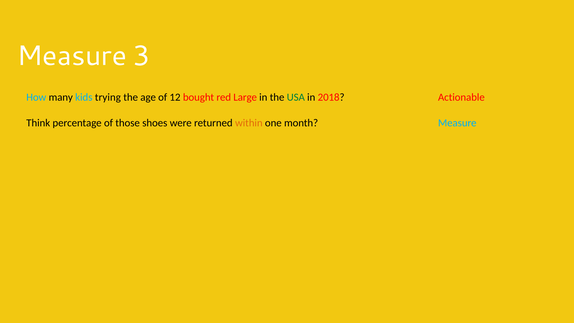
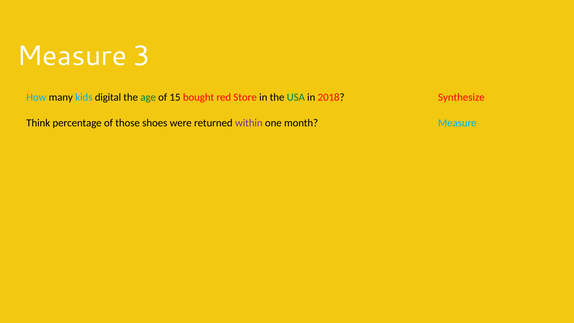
trying: trying -> digital
age colour: black -> green
12: 12 -> 15
Large: Large -> Store
Actionable: Actionable -> Synthesize
within colour: orange -> purple
